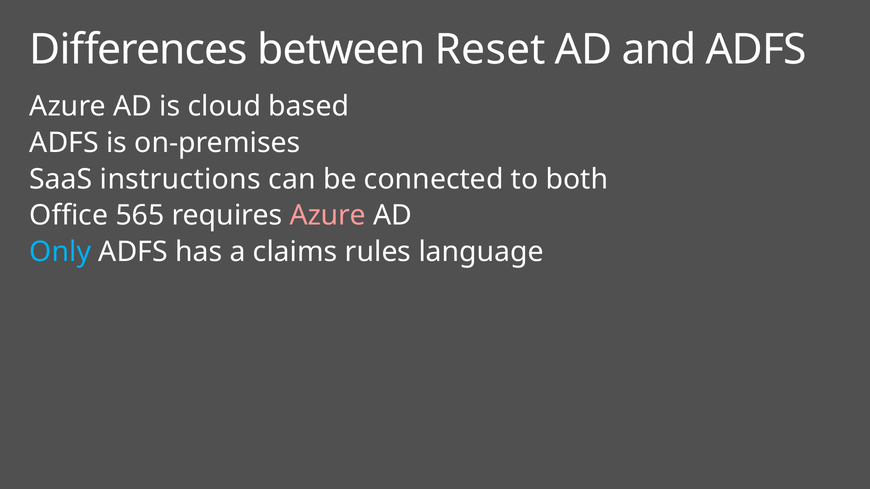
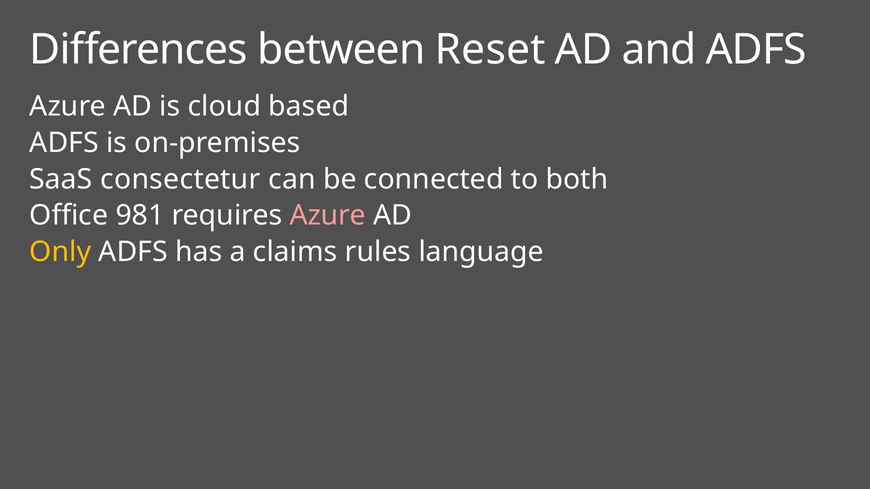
instructions: instructions -> consectetur
565: 565 -> 981
Only colour: light blue -> yellow
